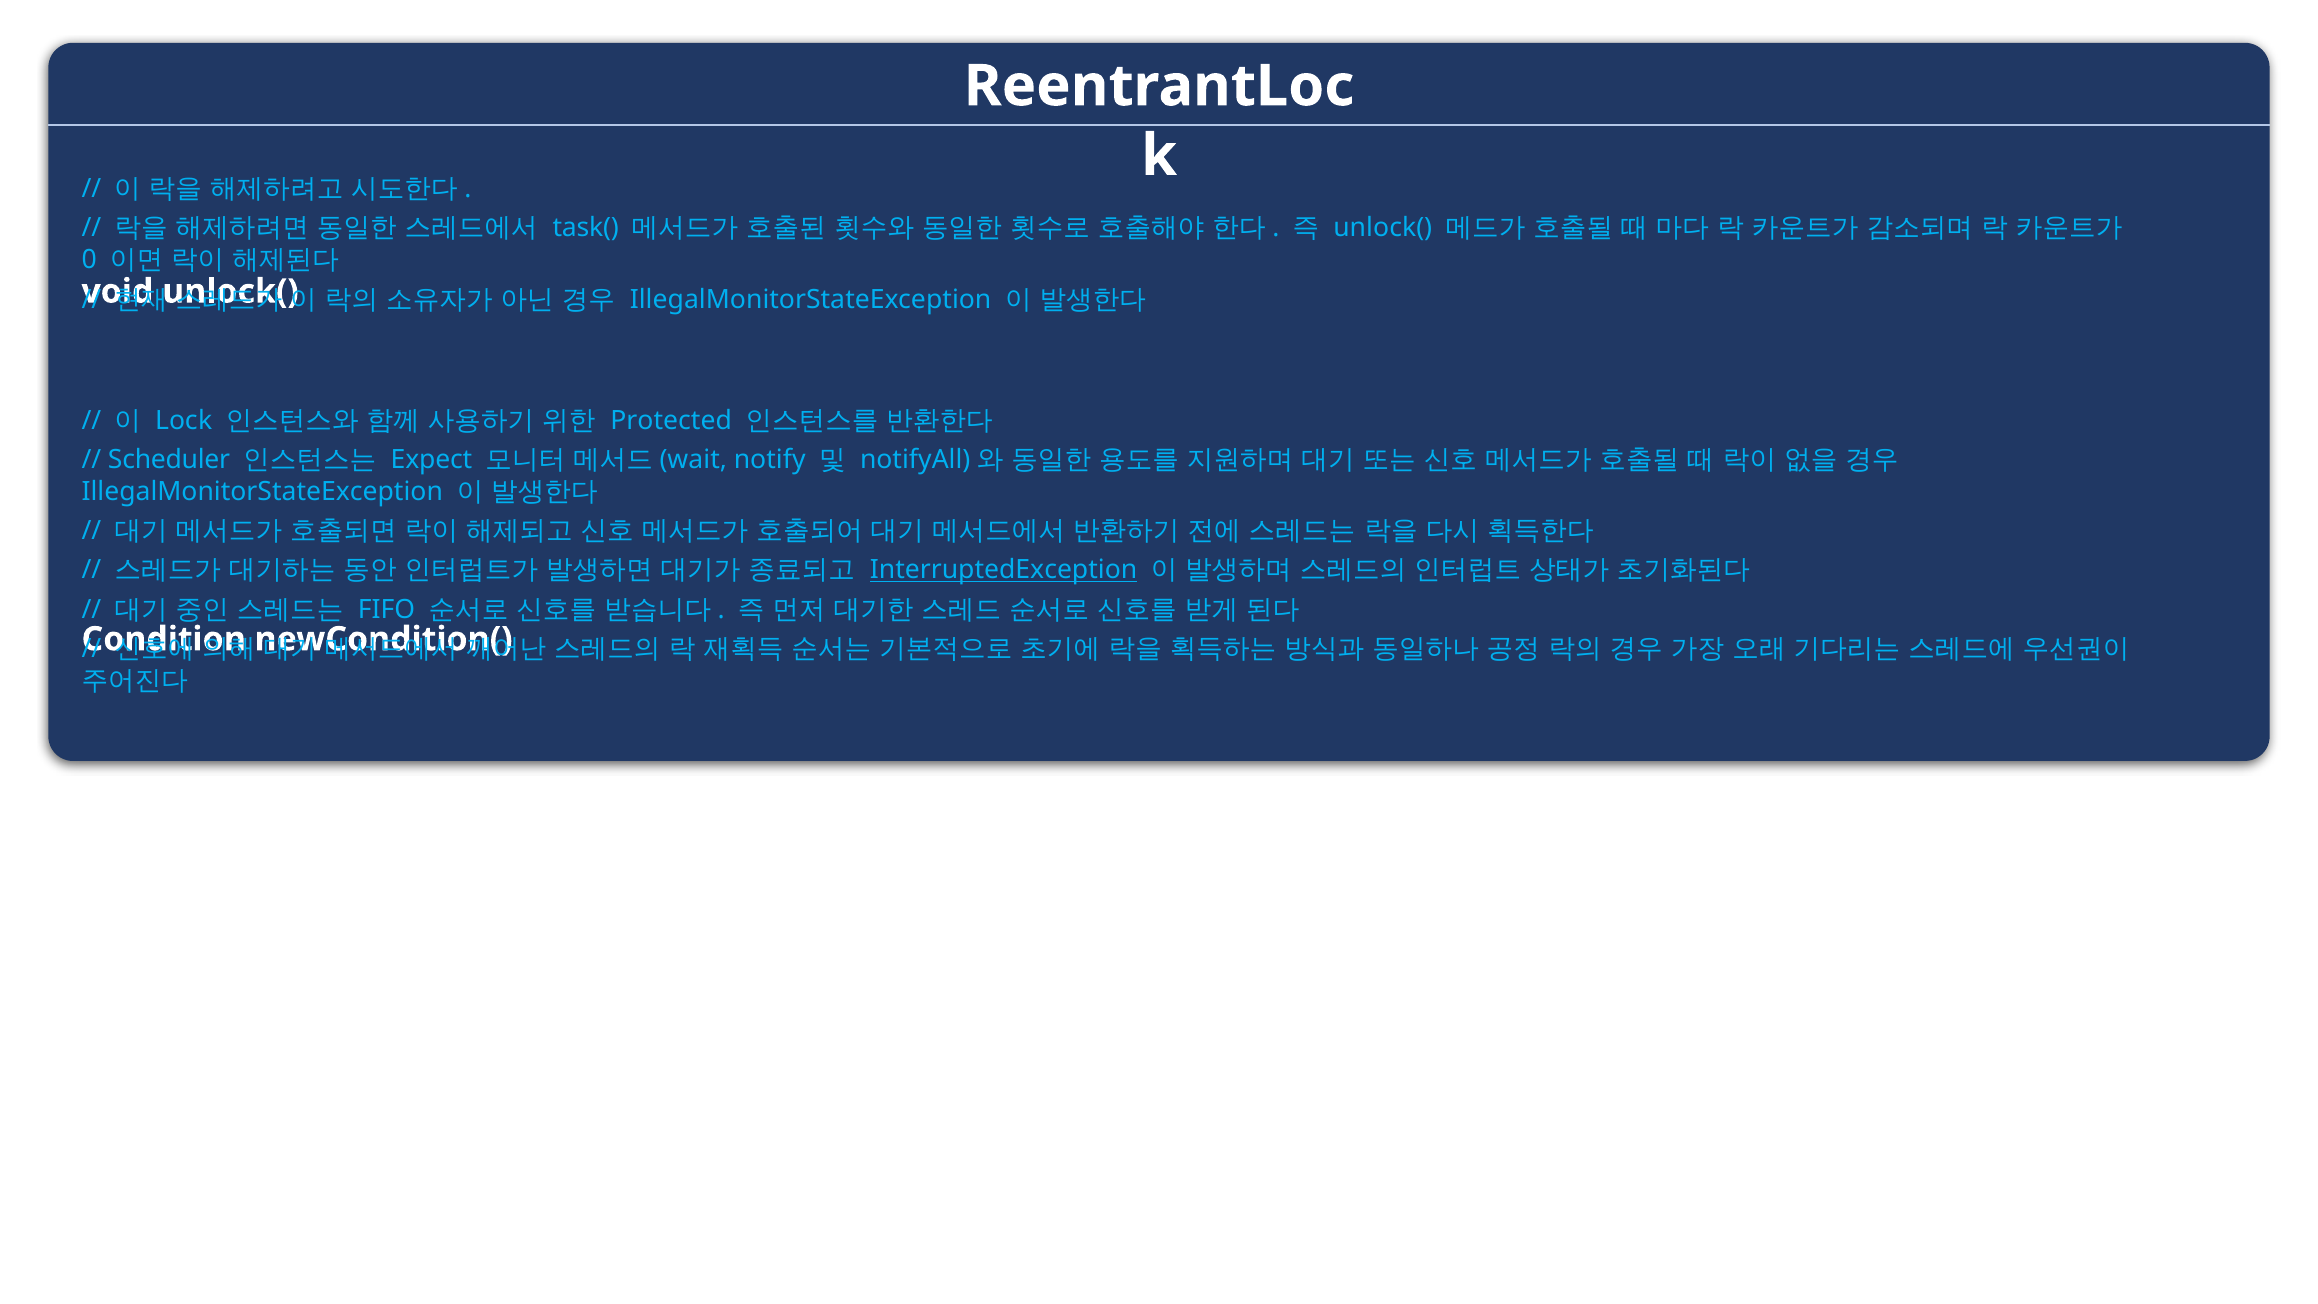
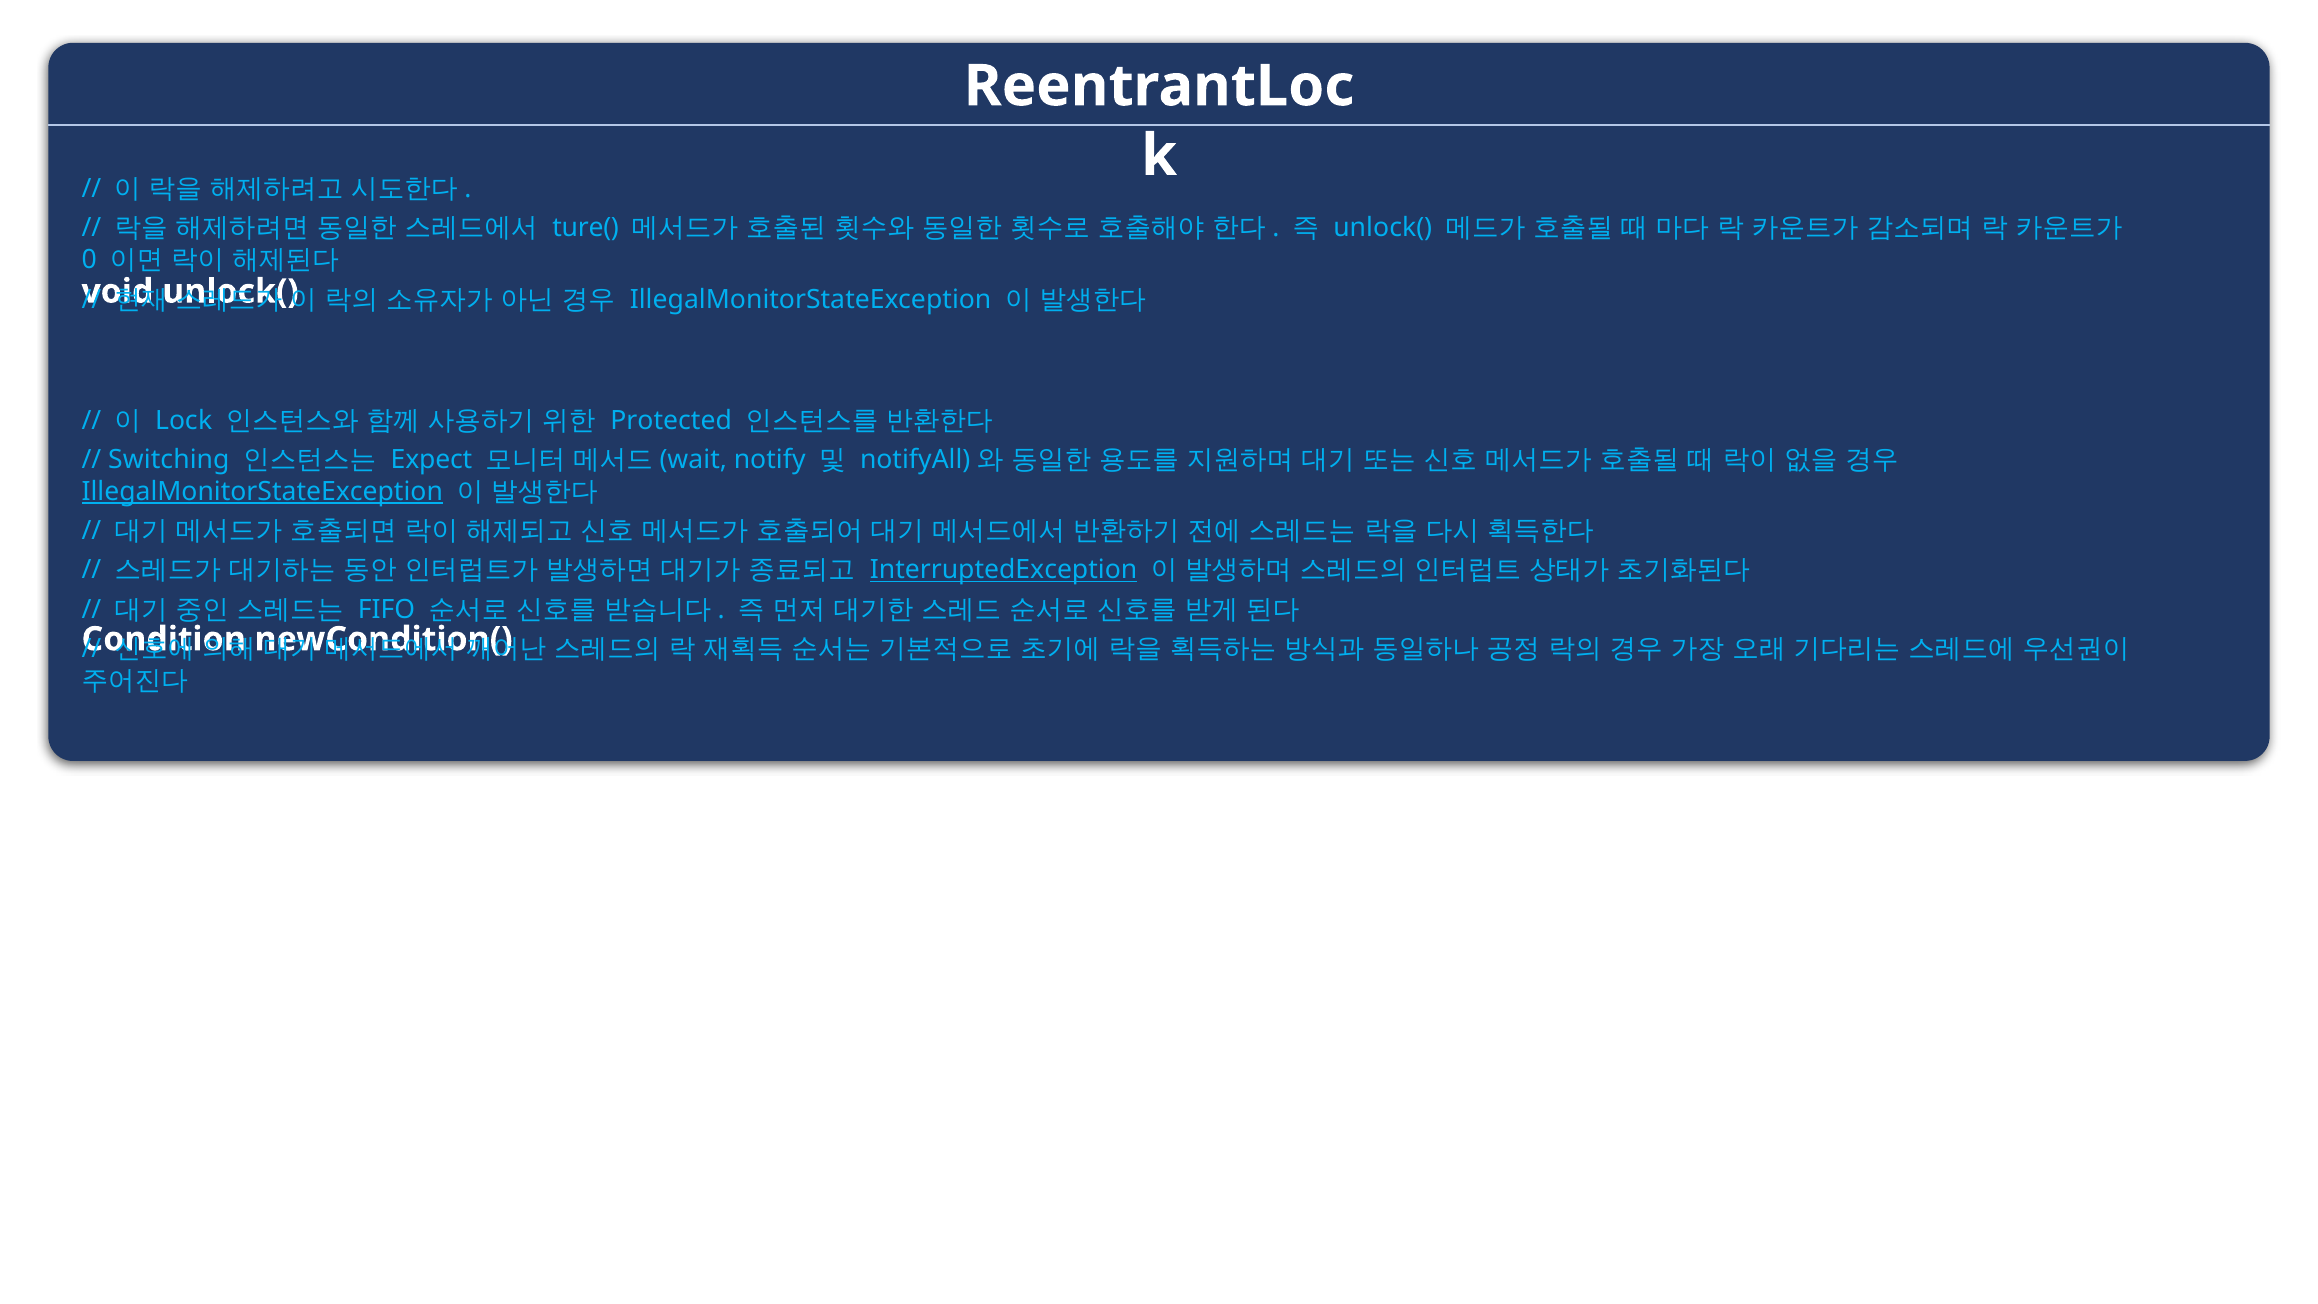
task(: task( -> ture(
Scheduler: Scheduler -> Switching
IllegalMonitorStateException at (262, 492) underline: none -> present
